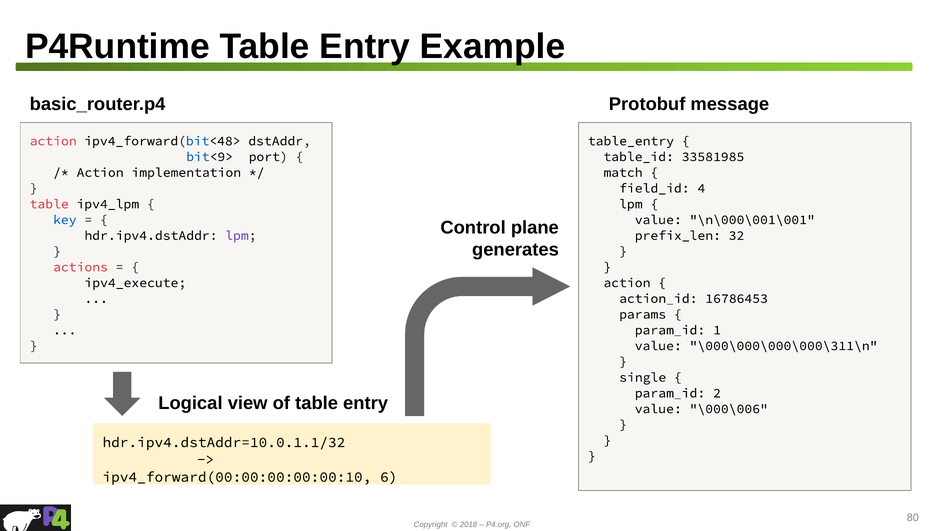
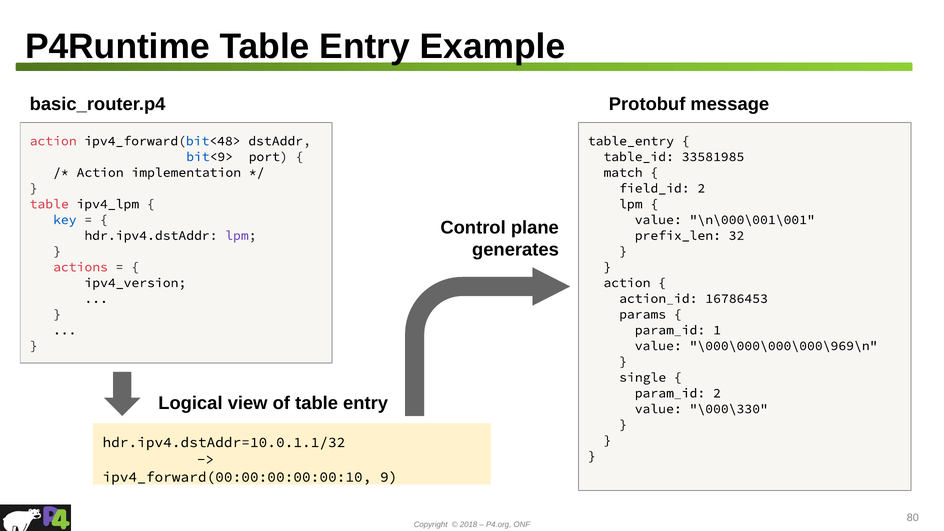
field_id 4: 4 -> 2
ipv4_execute: ipv4_execute -> ipv4_version
\000\000\000\000\311\n: \000\000\000\000\311\n -> \000\000\000\000\969\n
\000\006: \000\006 -> \000\330
6: 6 -> 9
